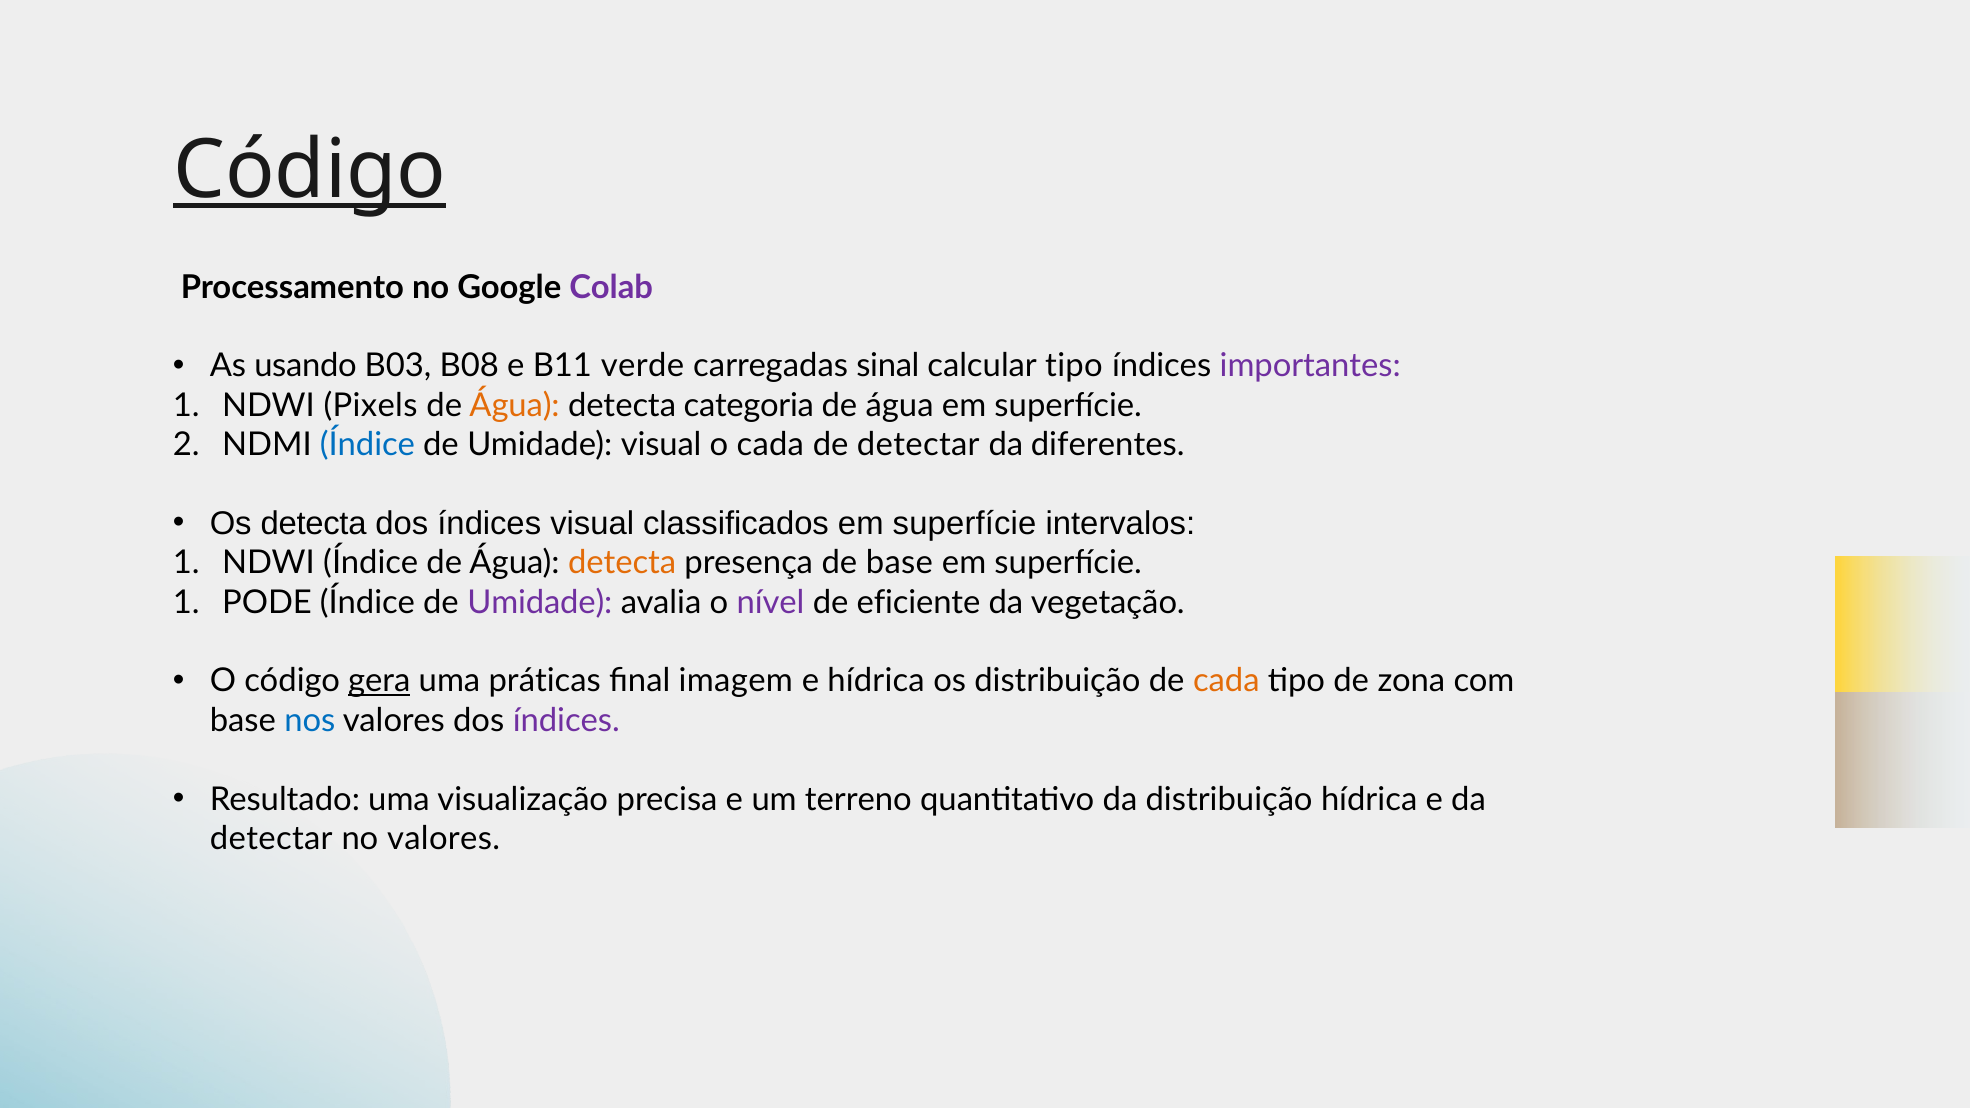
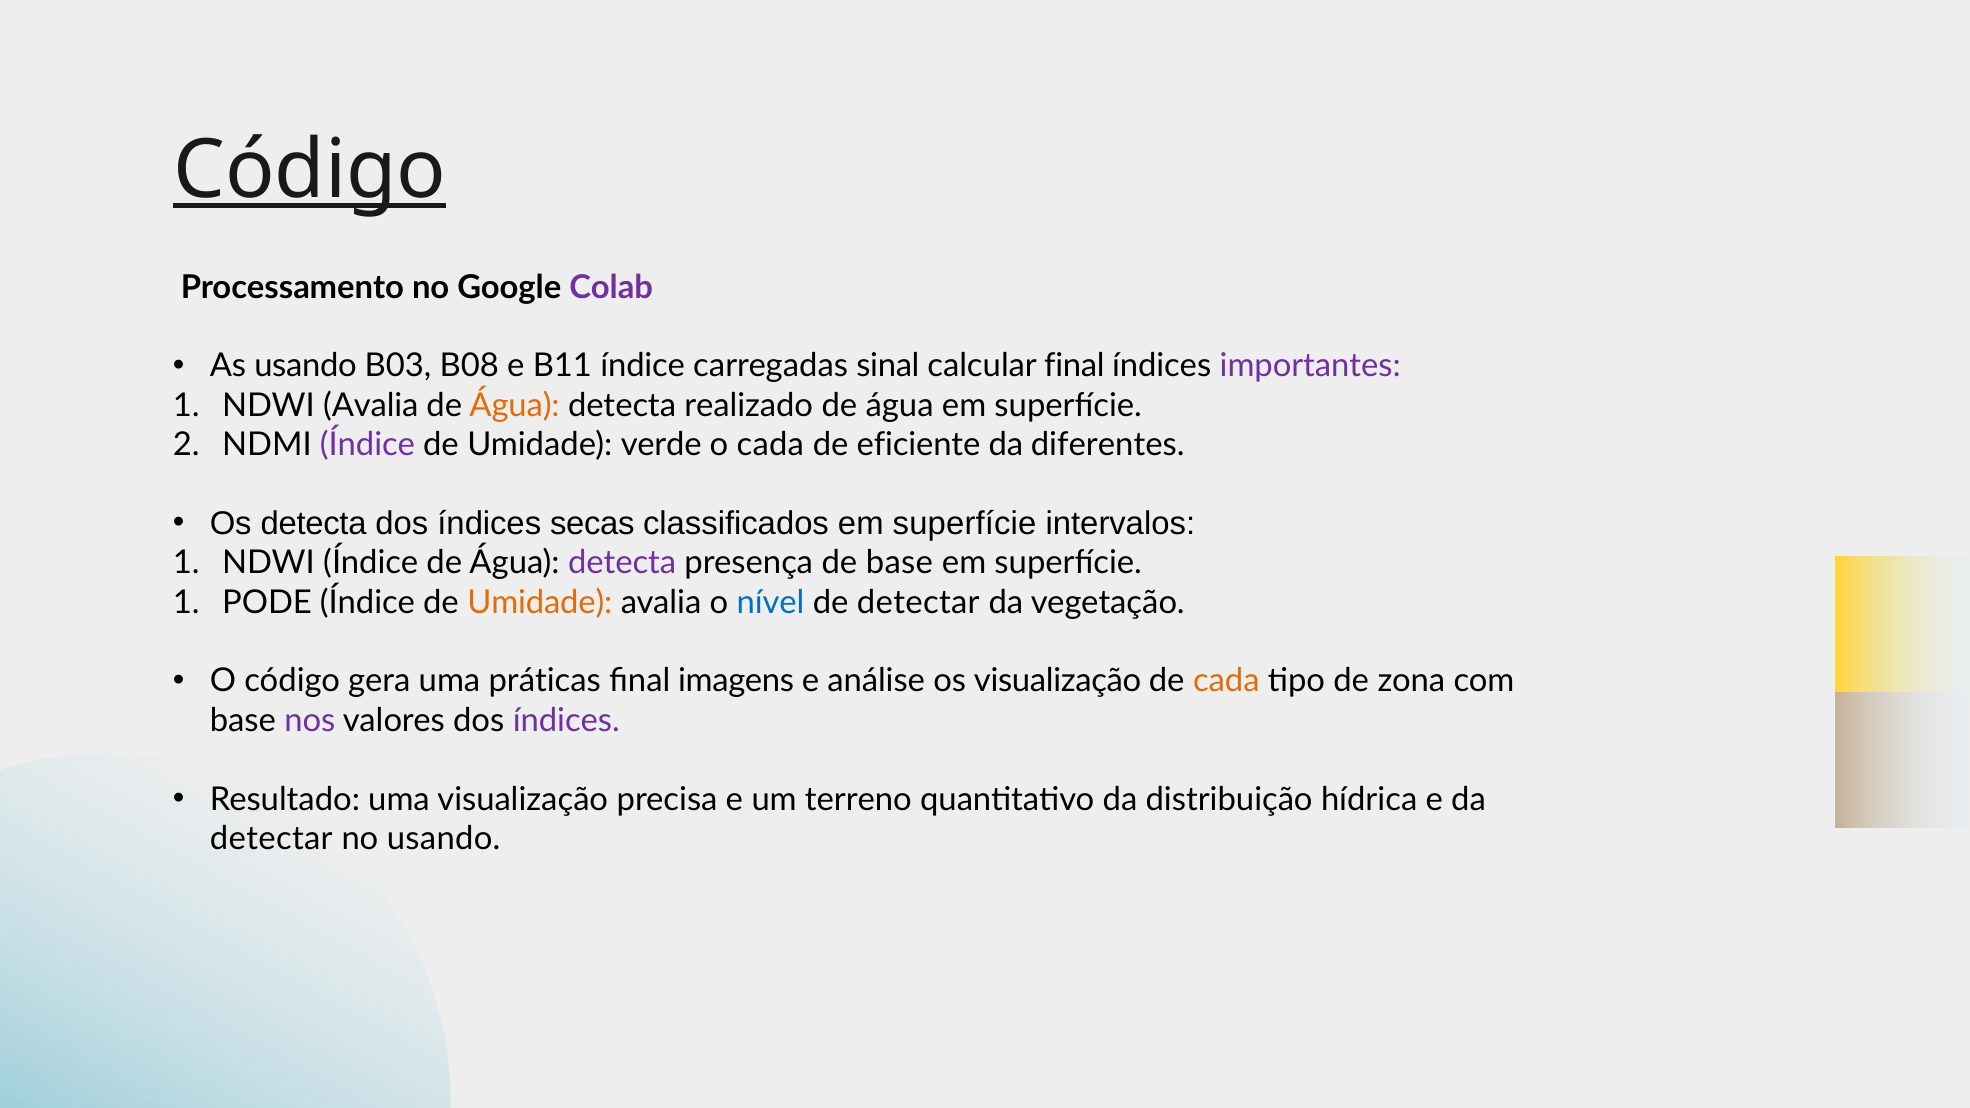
B11 verde: verde -> índice
calcular tipo: tipo -> final
NDWI Pixels: Pixels -> Avalia
categoria: categoria -> realizado
Índice at (367, 445) colour: blue -> purple
Umidade visual: visual -> verde
de detectar: detectar -> eficiente
índices visual: visual -> secas
detecta at (622, 563) colour: orange -> purple
Umidade at (540, 602) colour: purple -> orange
nível colour: purple -> blue
de eficiente: eficiente -> detectar
gera underline: present -> none
imagem: imagem -> imagens
e hídrica: hídrica -> análise
os distribuição: distribuição -> visualização
nos colour: blue -> purple
no valores: valores -> usando
